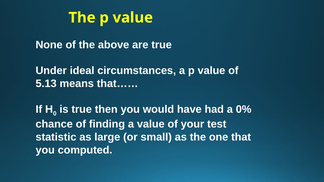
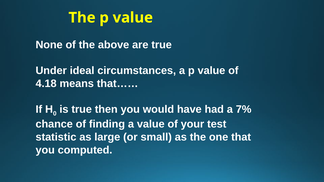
5.13: 5.13 -> 4.18
0%: 0% -> 7%
